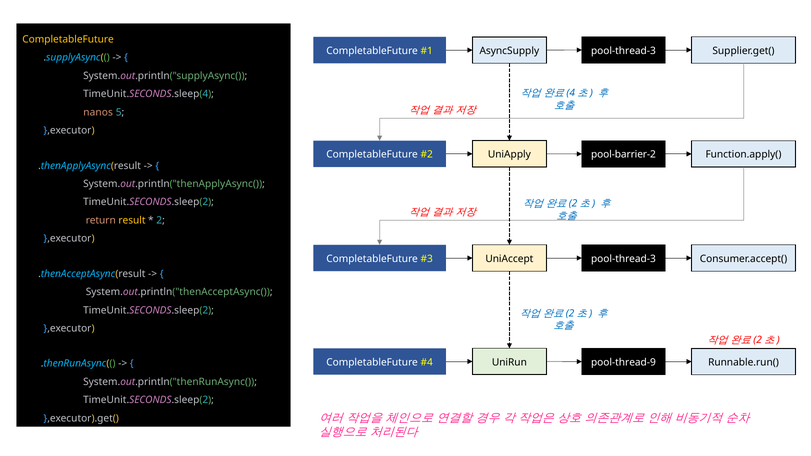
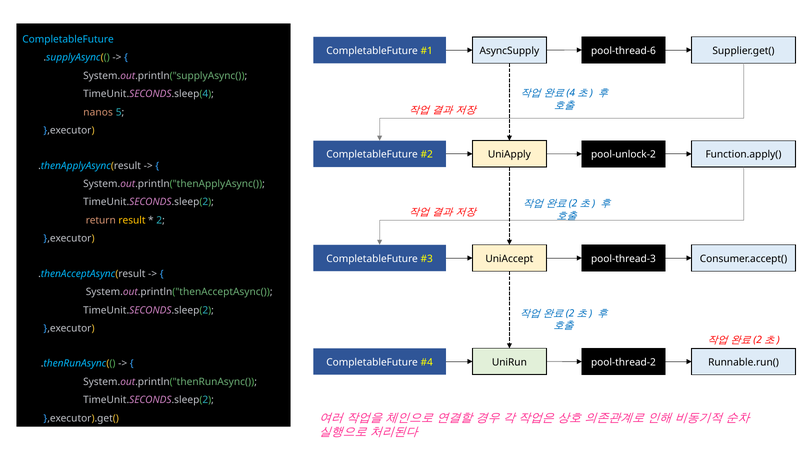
CompletableFuture at (68, 39) colour: yellow -> light blue
pool-thread-3 at (623, 51): pool-thread-3 -> pool-thread-6
pool-barrier-2: pool-barrier-2 -> pool-unlock-2
pool-thread-9: pool-thread-9 -> pool-thread-2
